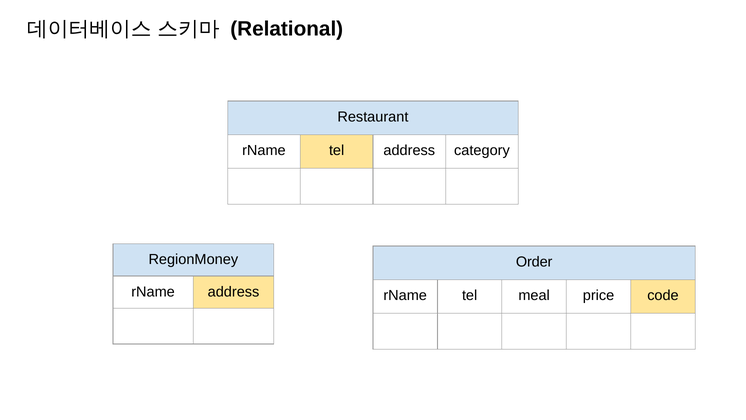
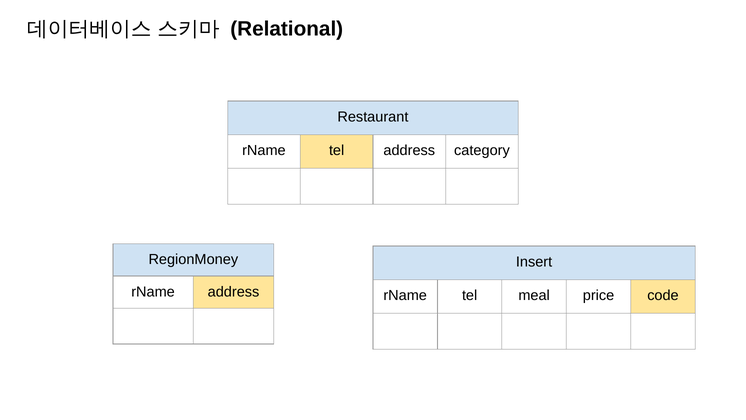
Order: Order -> Insert
